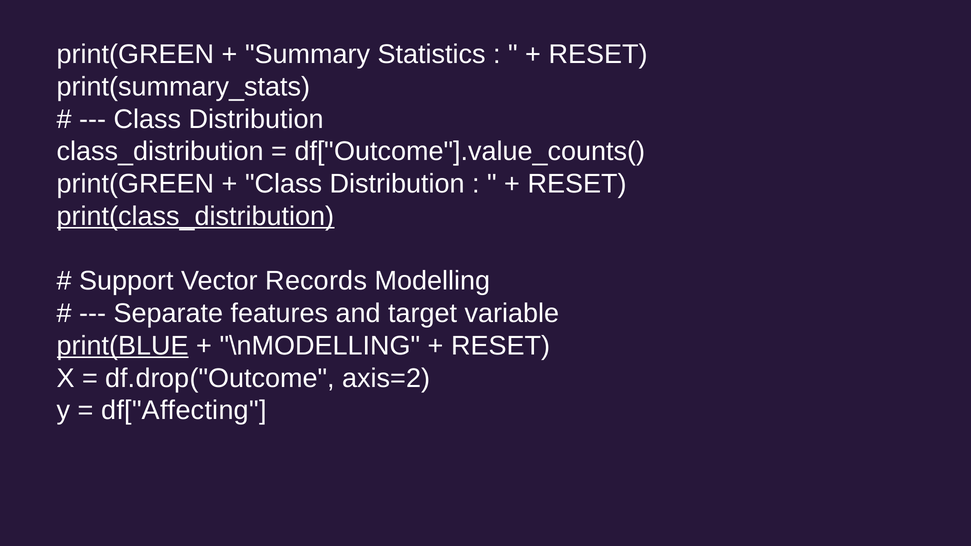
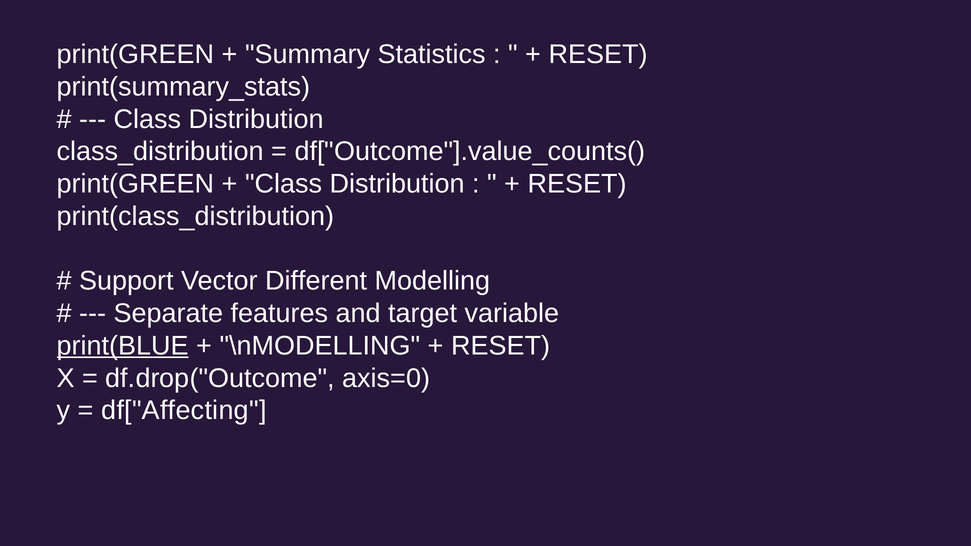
print(class_distribution underline: present -> none
Records: Records -> Different
axis=2: axis=2 -> axis=0
